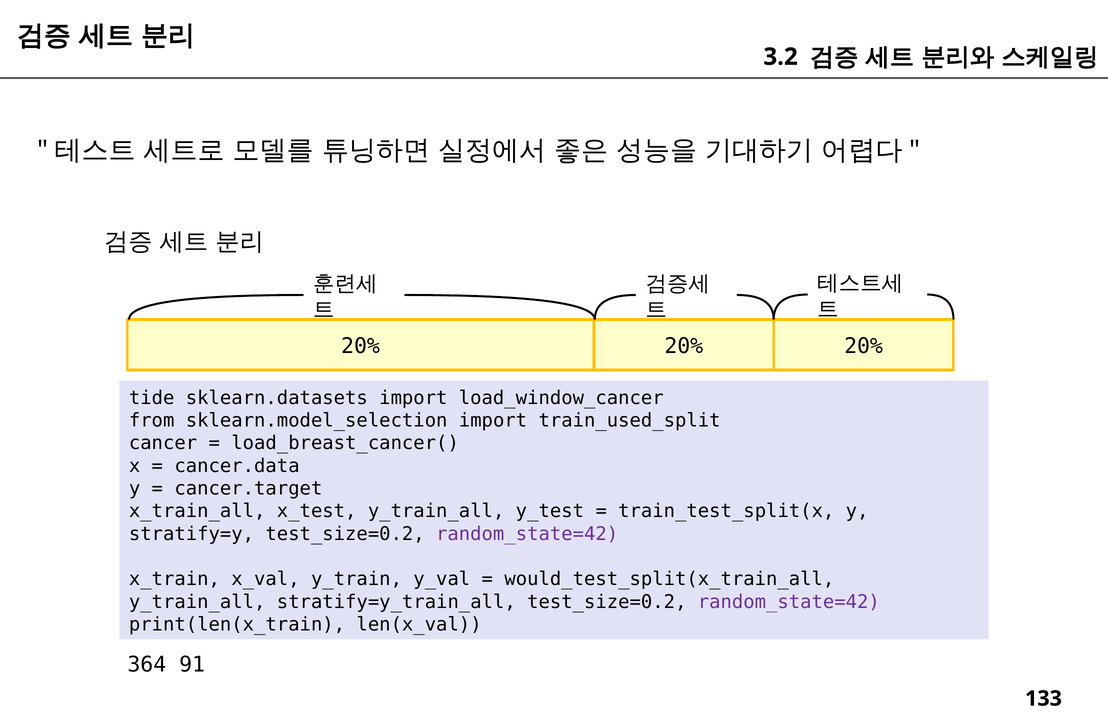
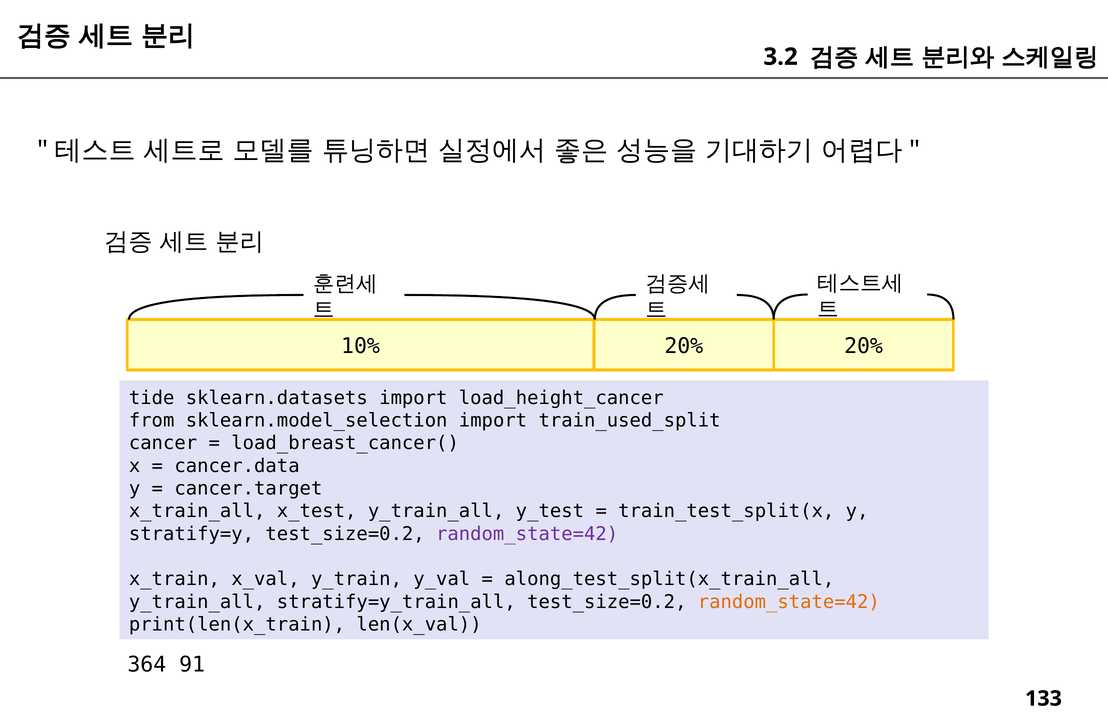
20% at (361, 346): 20% -> 10%
load_window_cancer: load_window_cancer -> load_height_cancer
would_test_split(x_train_all: would_test_split(x_train_all -> along_test_split(x_train_all
random_state=42 at (789, 602) colour: purple -> orange
